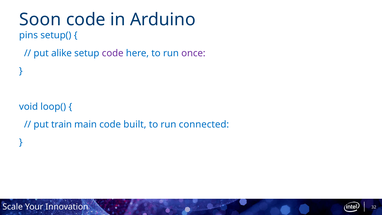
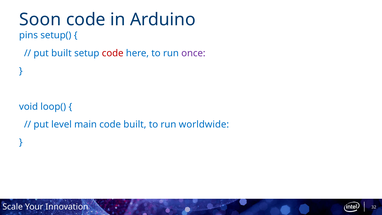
put alike: alike -> built
code at (113, 53) colour: purple -> red
train: train -> level
connected: connected -> worldwide
